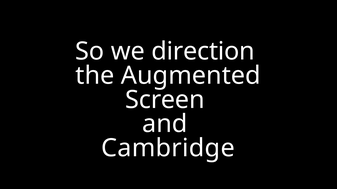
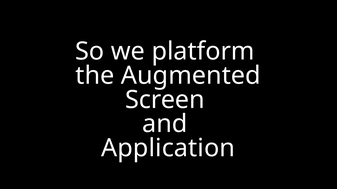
direction: direction -> platform
Cambridge: Cambridge -> Application
